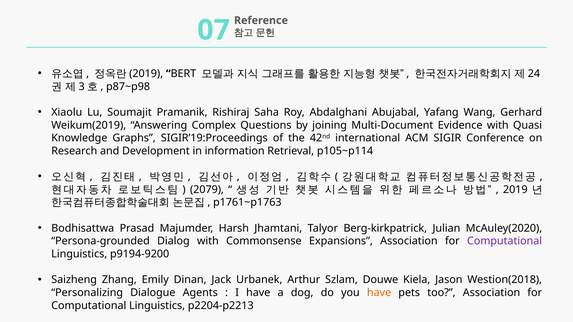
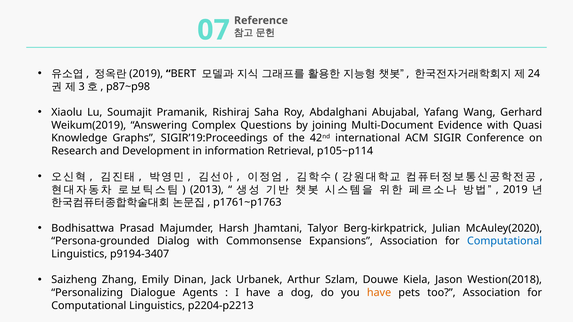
2079: 2079 -> 2013
Computational at (505, 241) colour: purple -> blue
p9194-9200: p9194-9200 -> p9194-3407
